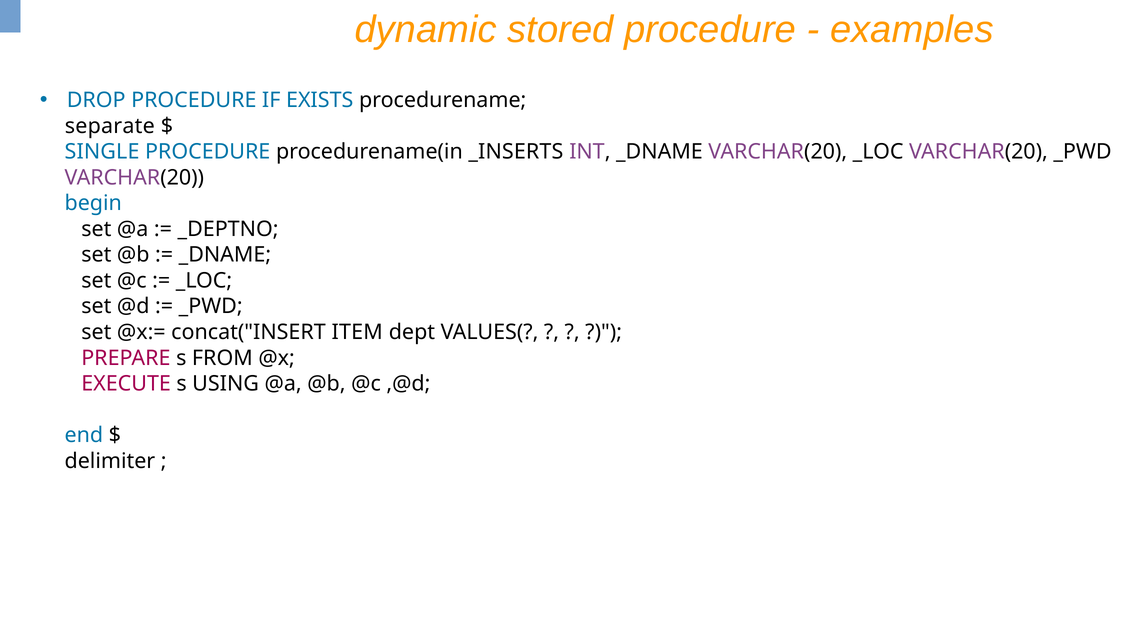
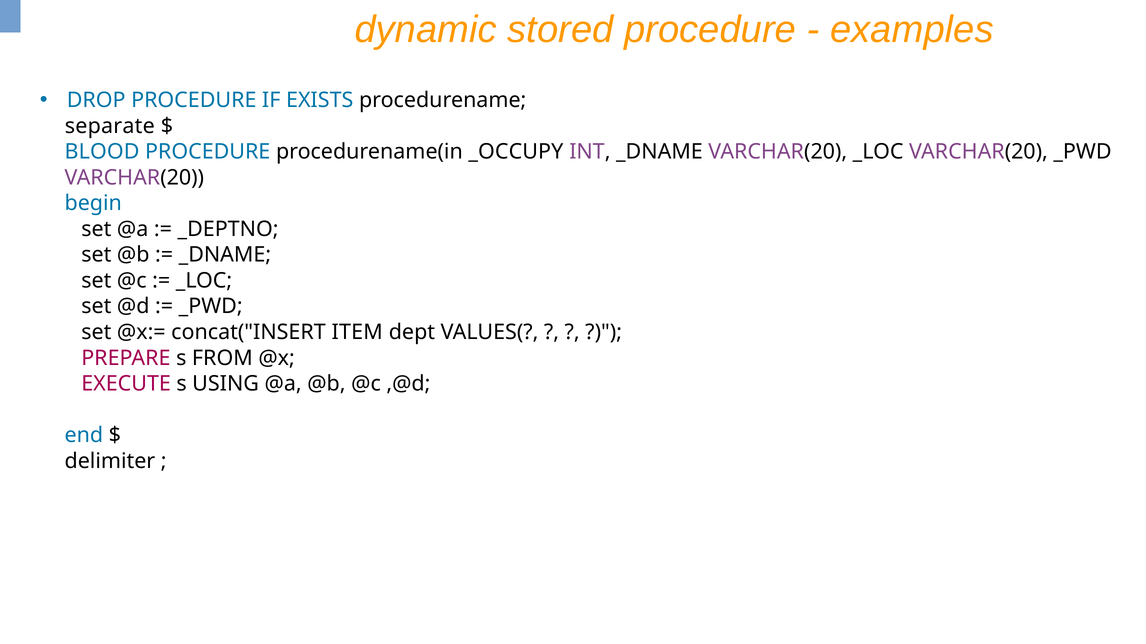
SINGLE: SINGLE -> BLOOD
_INSERTS: _INSERTS -> _OCCUPY
